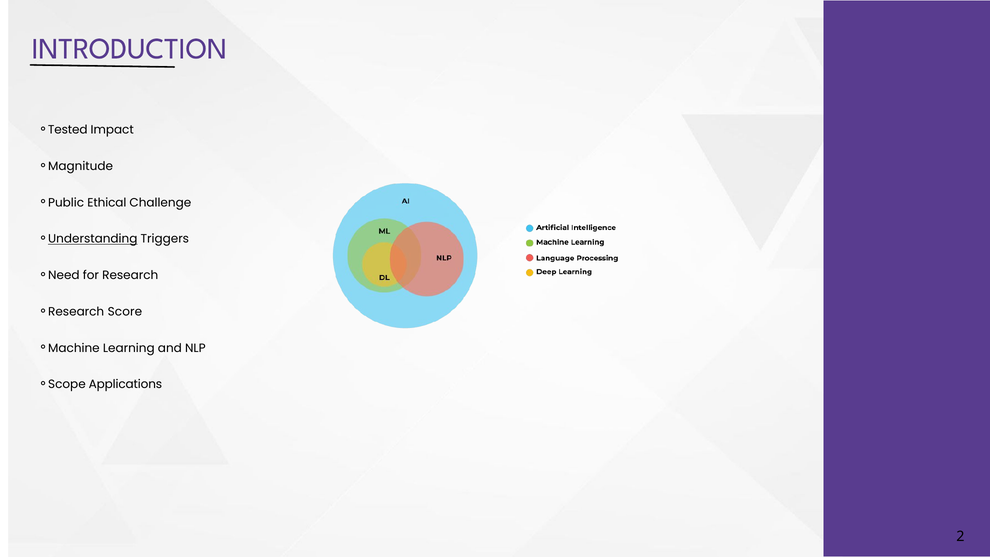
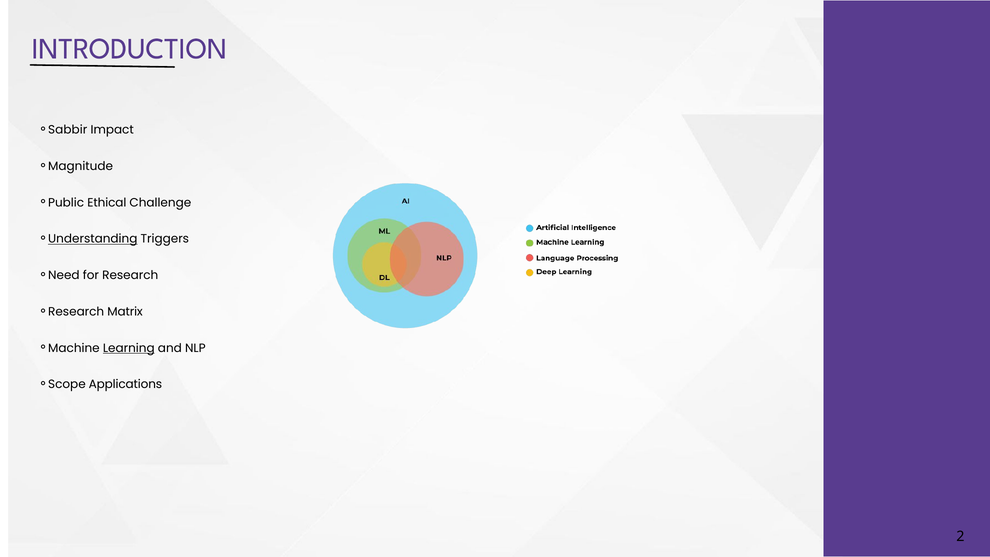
Tested: Tested -> Sabbir
Score: Score -> Matrix
Learning underline: none -> present
